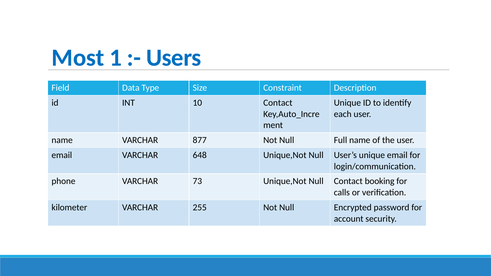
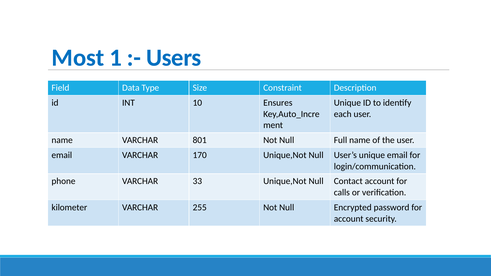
10 Contact: Contact -> Ensures
877: 877 -> 801
648: 648 -> 170
73: 73 -> 33
Contact booking: booking -> account
